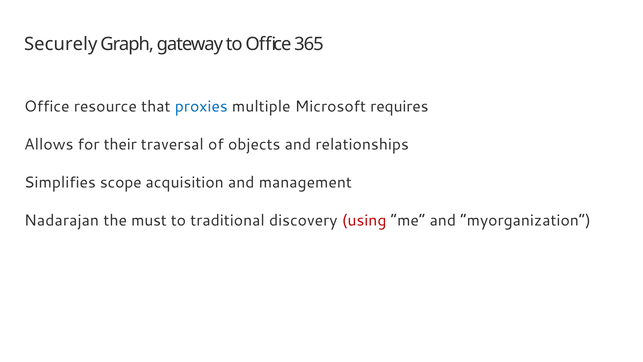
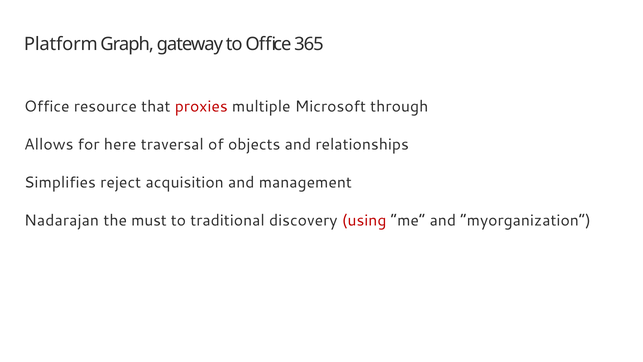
Securely: Securely -> Platform
proxies colour: blue -> red
requires: requires -> through
their: their -> here
scope: scope -> reject
